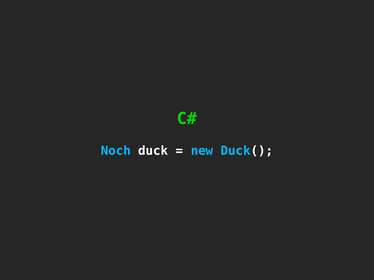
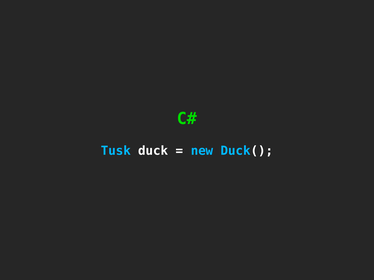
Noch: Noch -> Tusk
